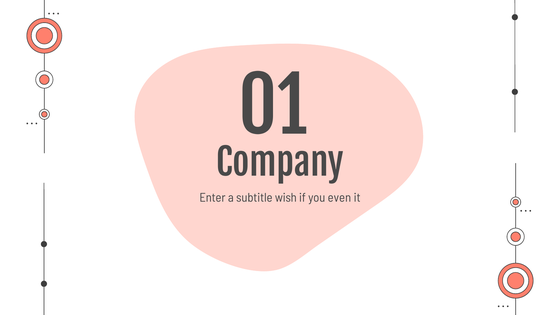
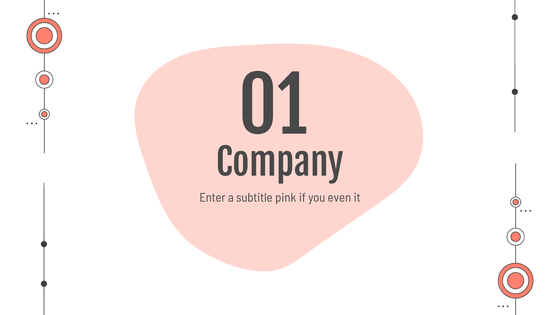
wish: wish -> pink
